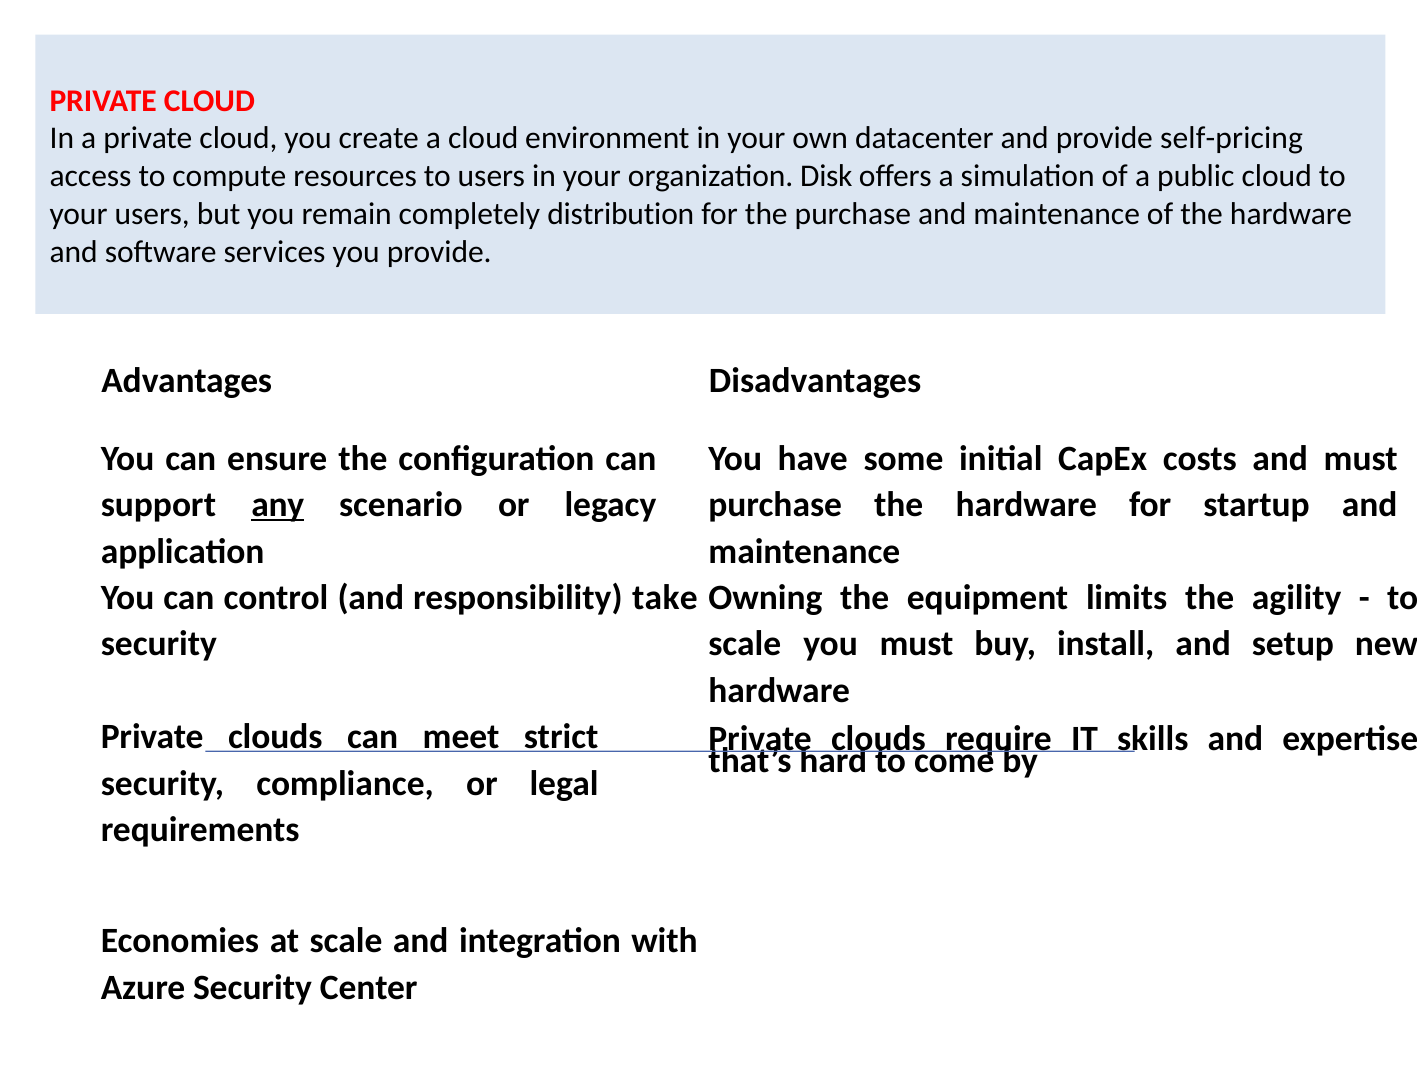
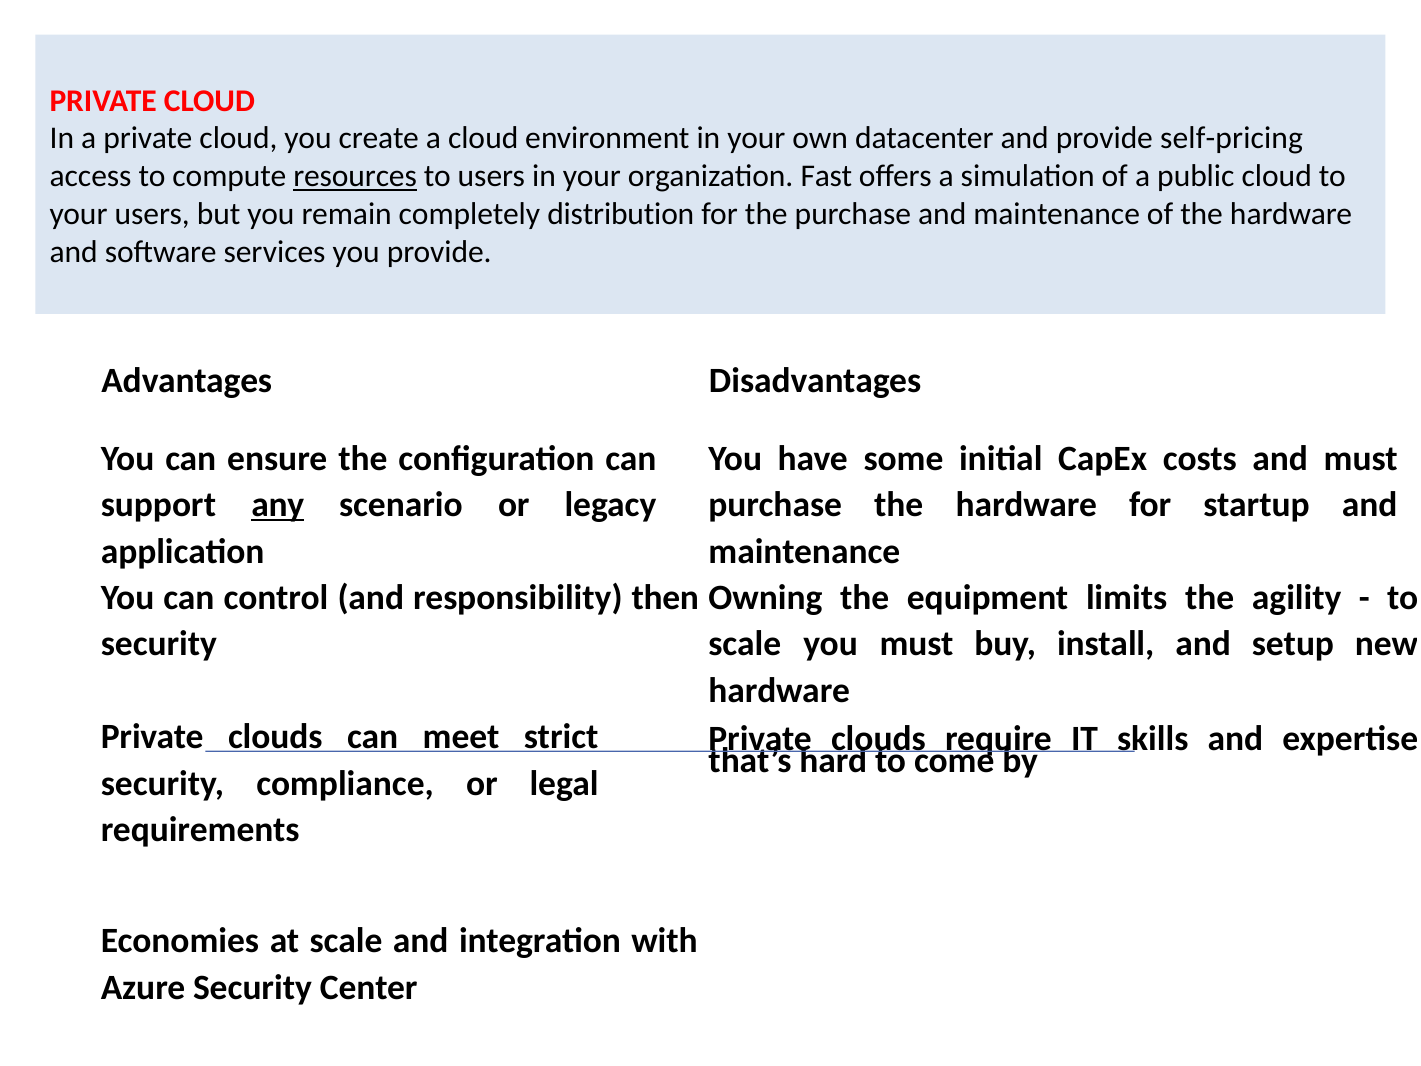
resources underline: none -> present
Disk: Disk -> Fast
take: take -> then
